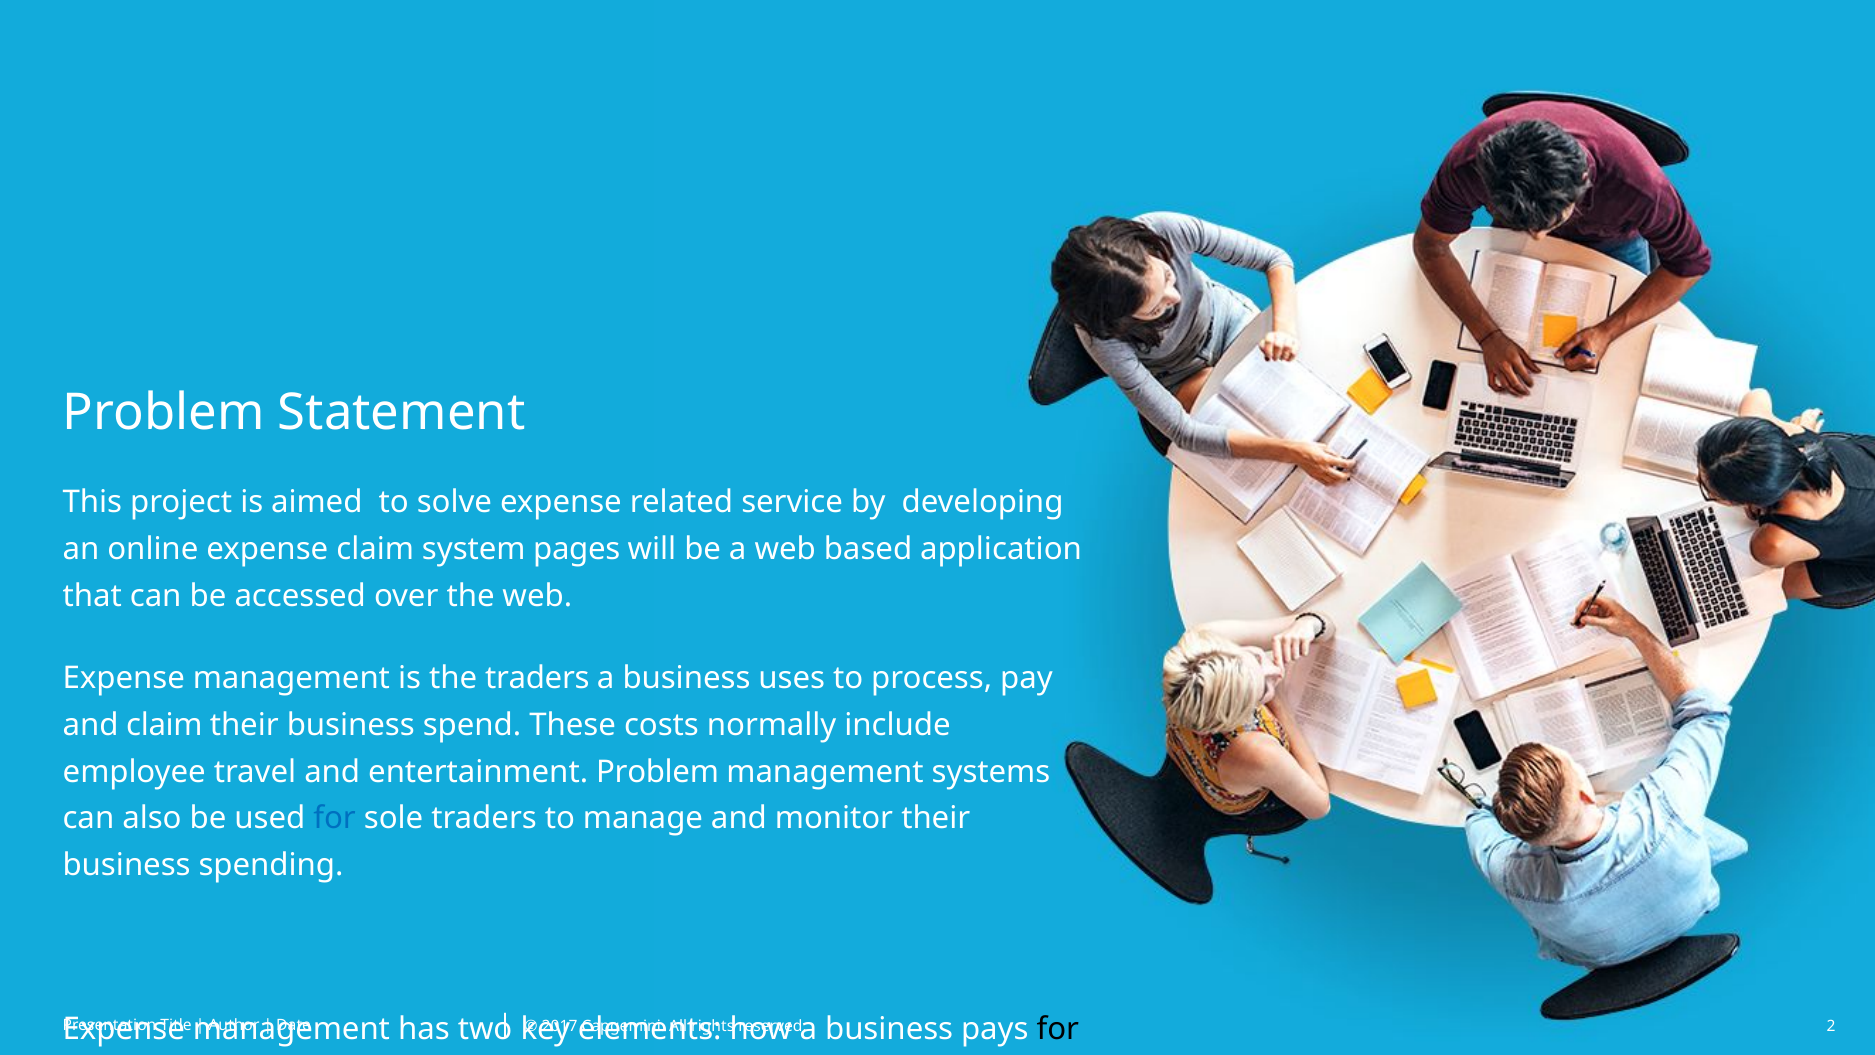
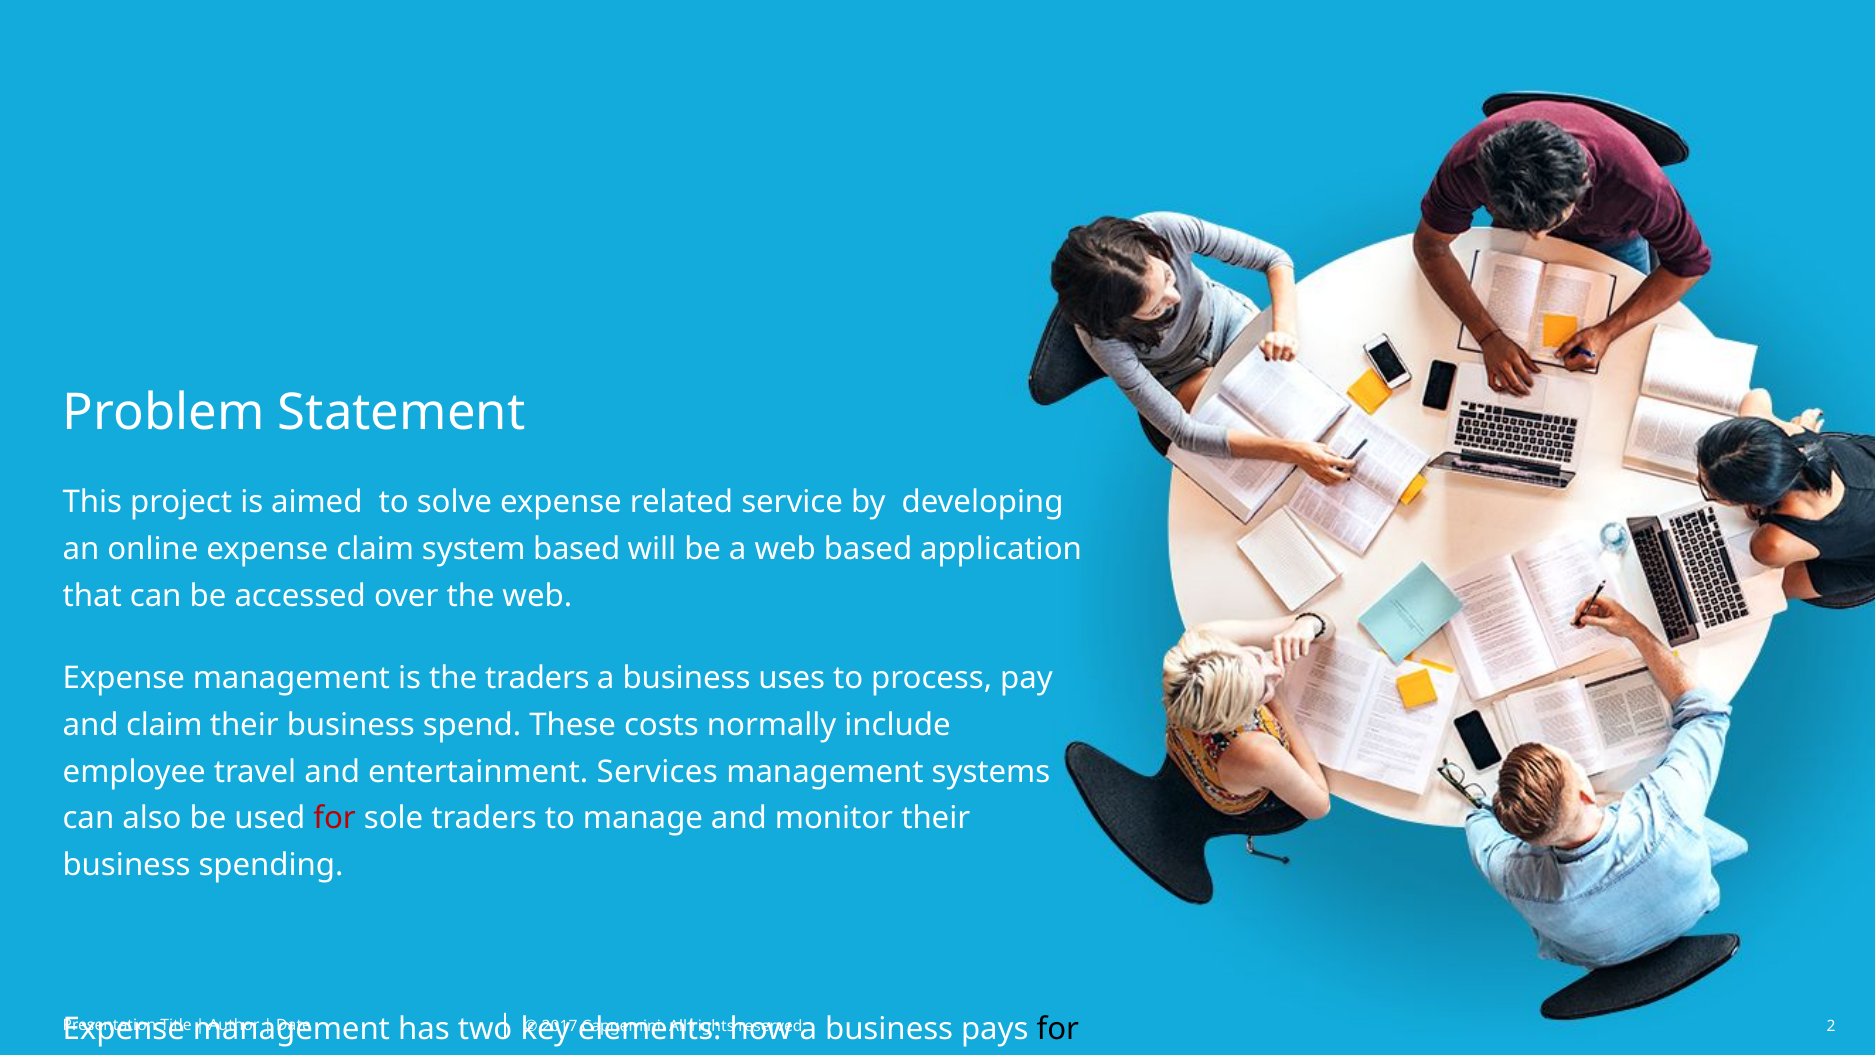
system pages: pages -> based
entertainment Problem: Problem -> Services
for at (335, 818) colour: blue -> red
